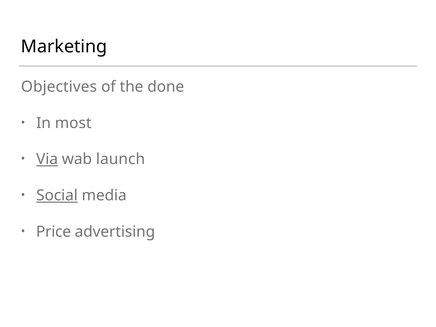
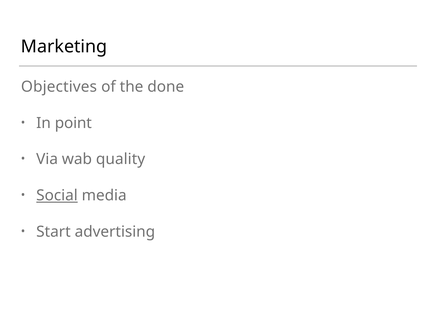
most: most -> point
Via underline: present -> none
launch: launch -> quality
Price: Price -> Start
